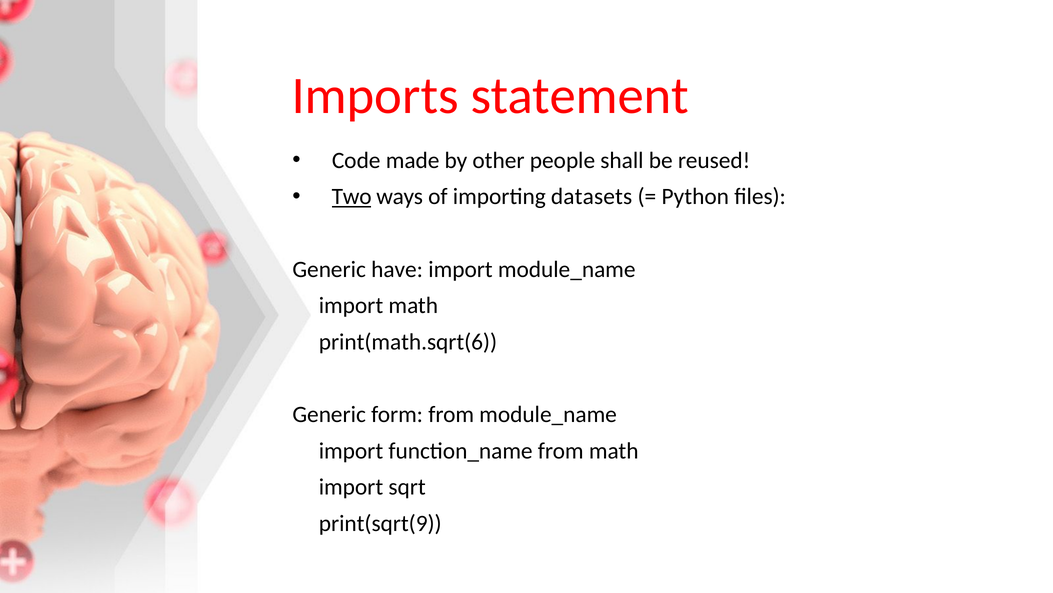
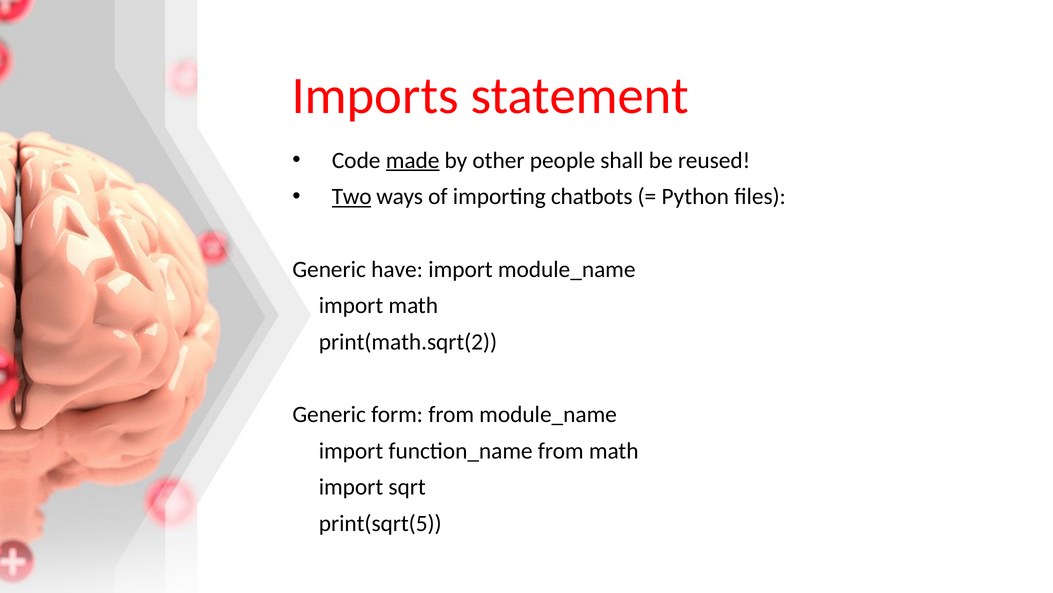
made underline: none -> present
datasets: datasets -> chatbots
print(math.sqrt(6: print(math.sqrt(6 -> print(math.sqrt(2
print(sqrt(9: print(sqrt(9 -> print(sqrt(5
